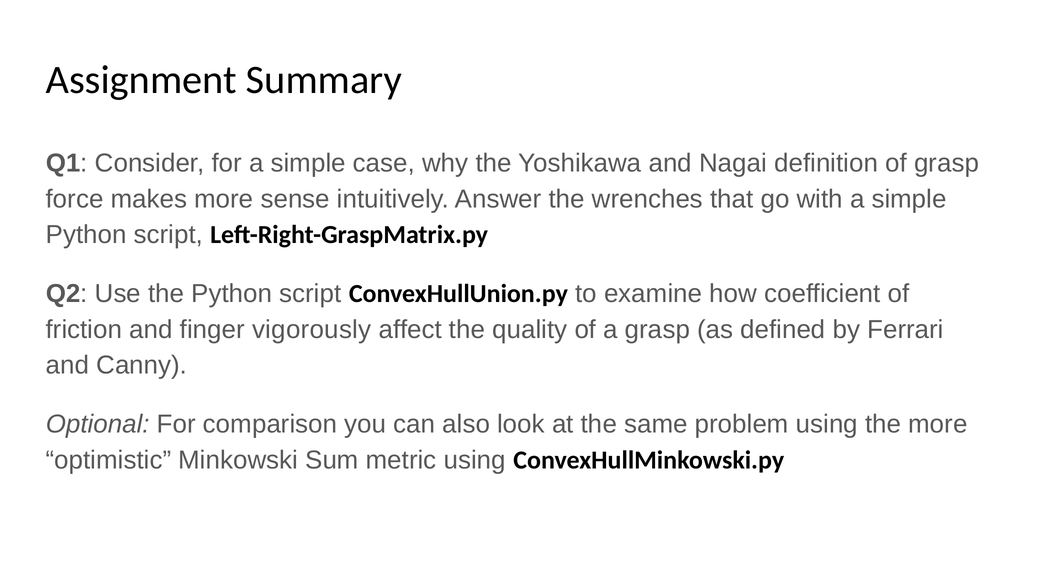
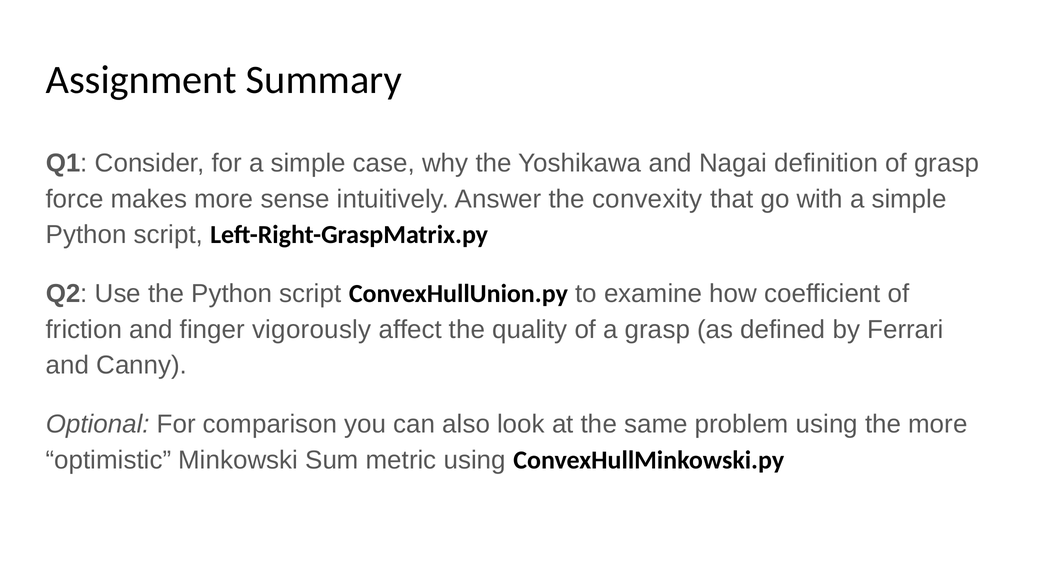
wrenches: wrenches -> convexity
